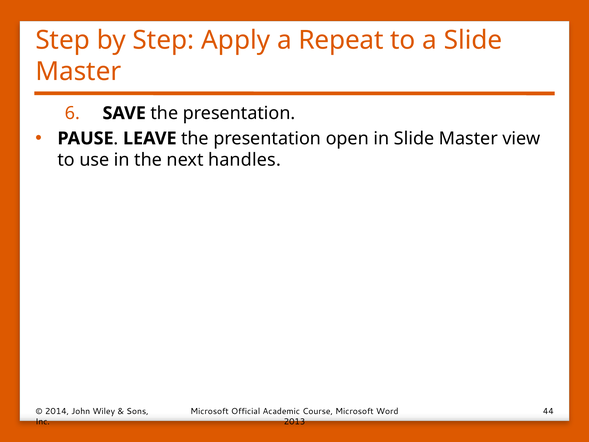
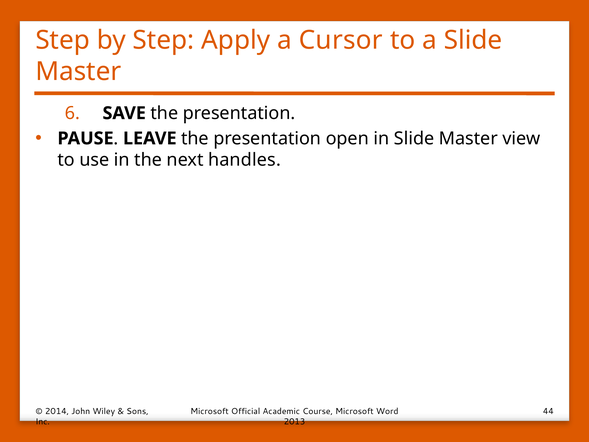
Repeat: Repeat -> Cursor
